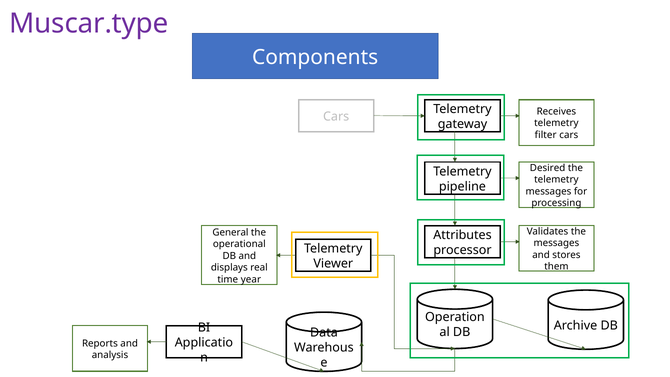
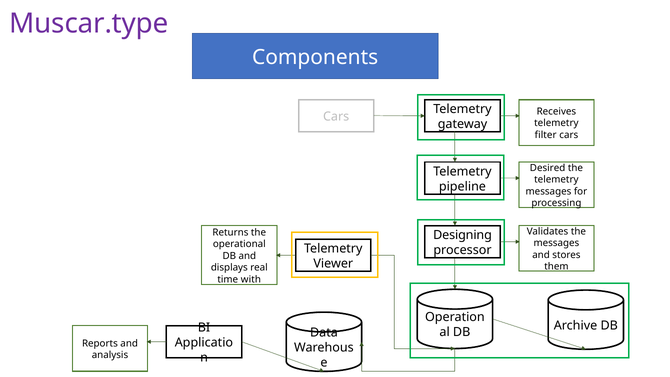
General: General -> Returns
Attributes: Attributes -> Designing
year: year -> with
